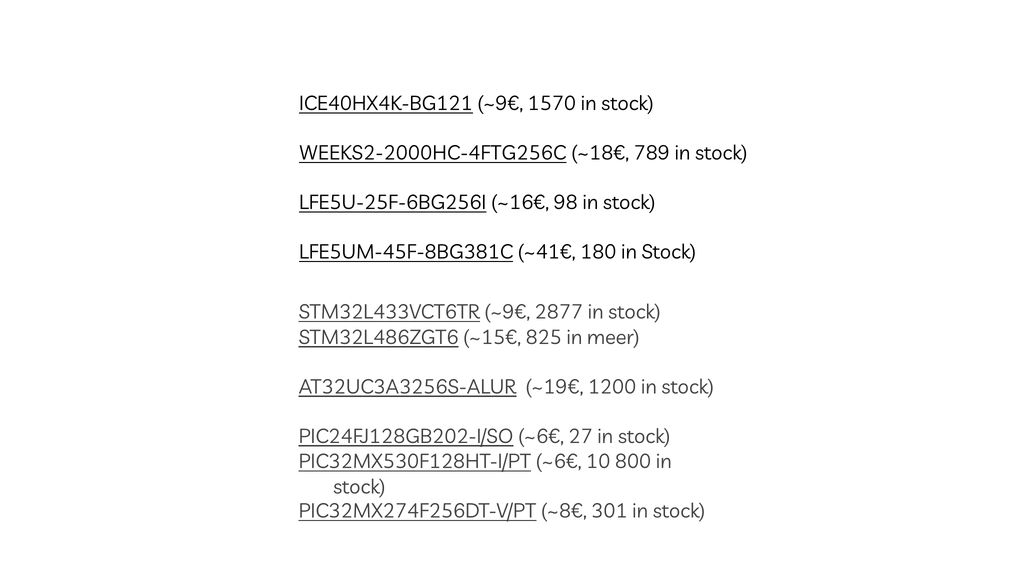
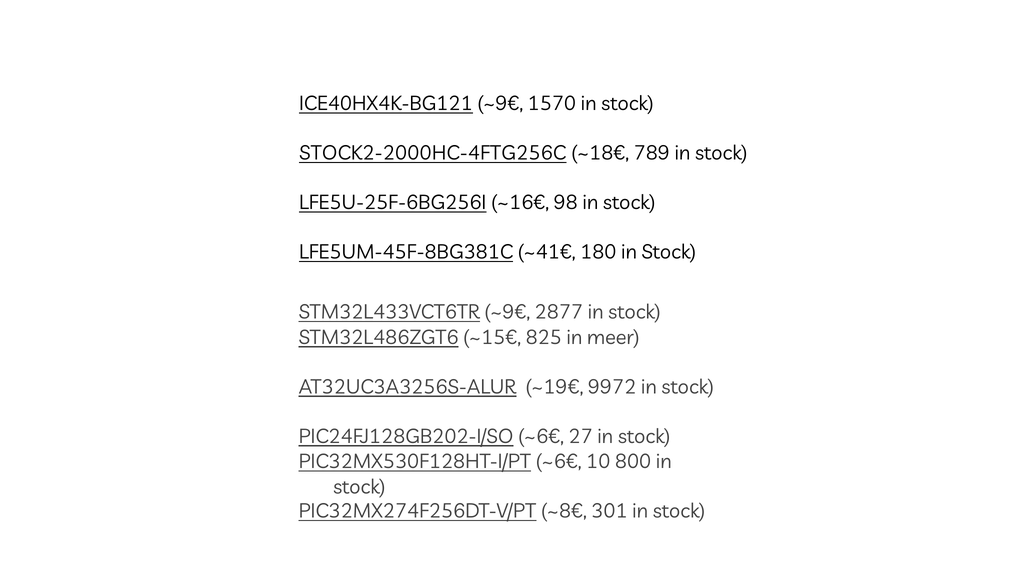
WEEKS2-2000HC-4FTG256C: WEEKS2-2000HC-4FTG256C -> STOCK2-2000HC-4FTG256C
1200: 1200 -> 9972
